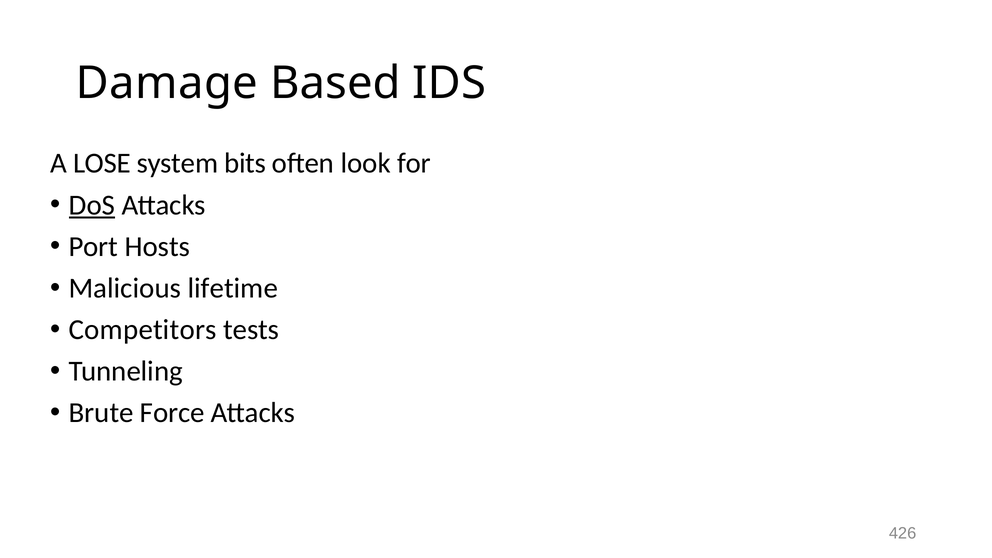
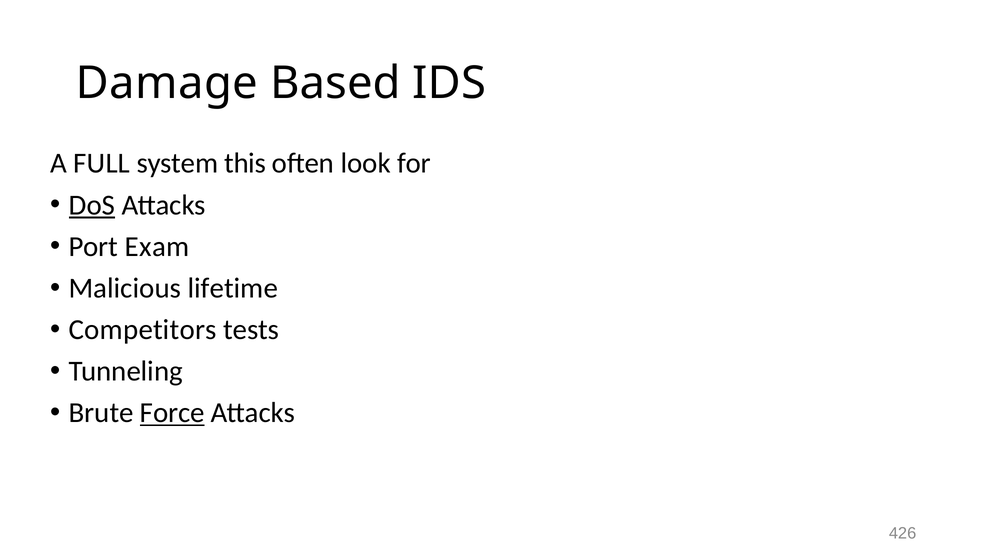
LOSE: LOSE -> FULL
bits: bits -> this
Hosts: Hosts -> Exam
Force underline: none -> present
